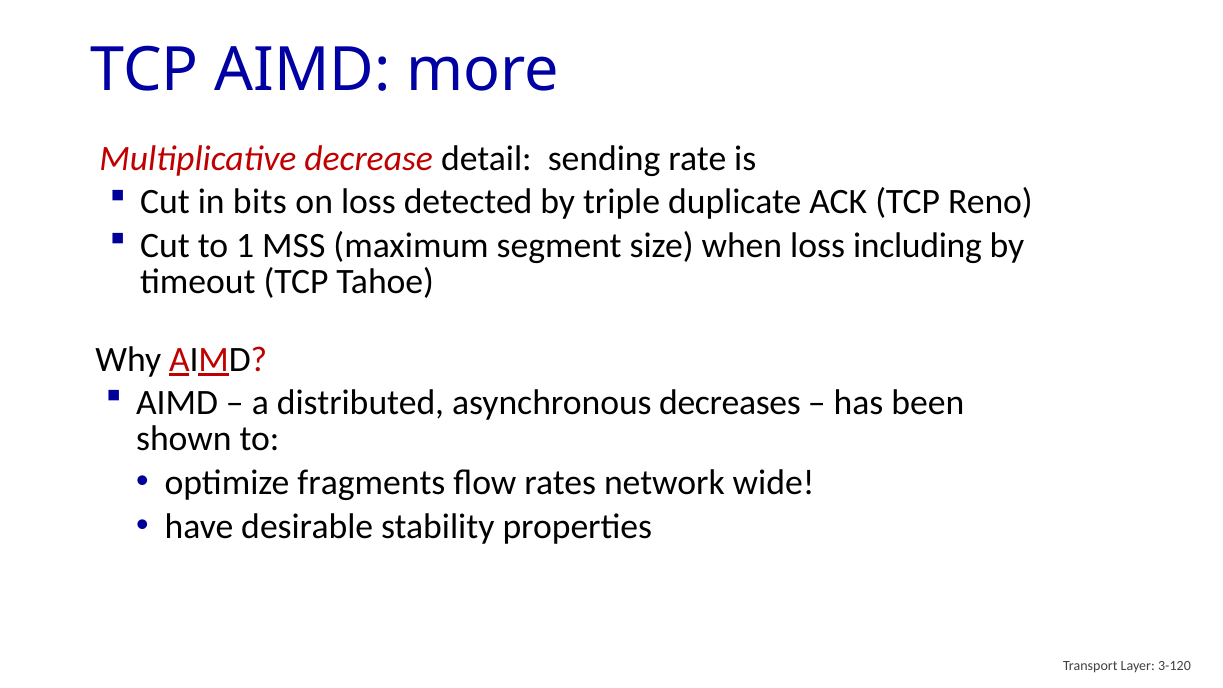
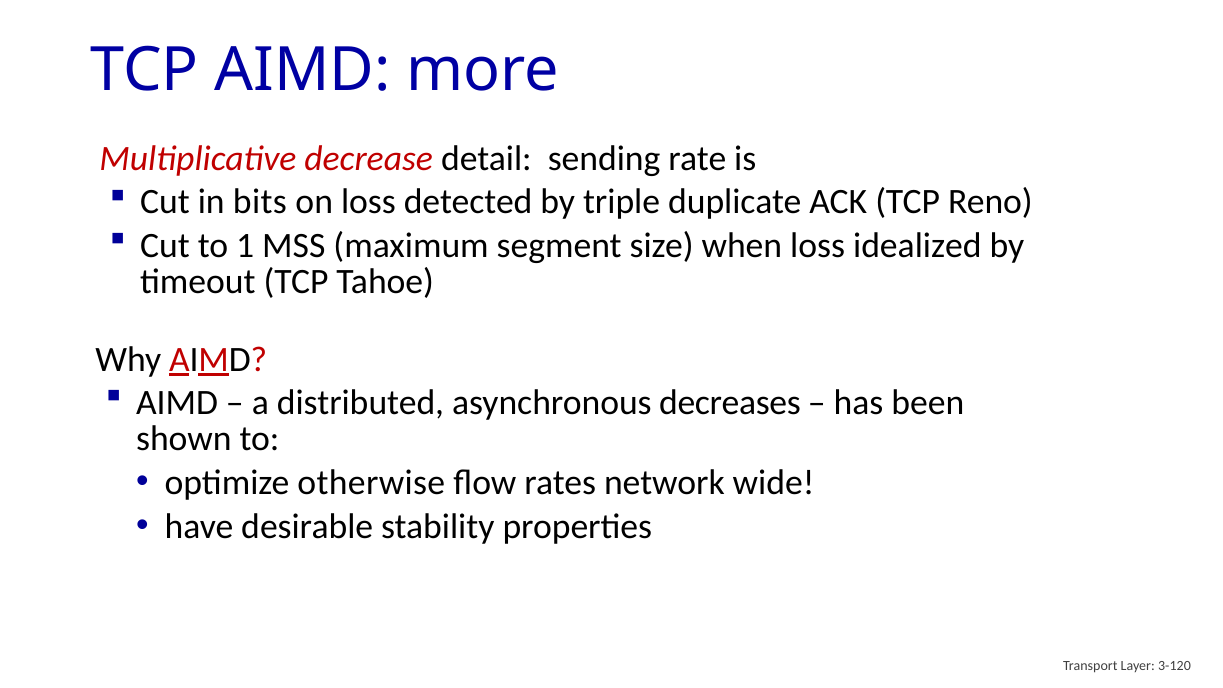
including: including -> idealized
fragments: fragments -> otherwise
